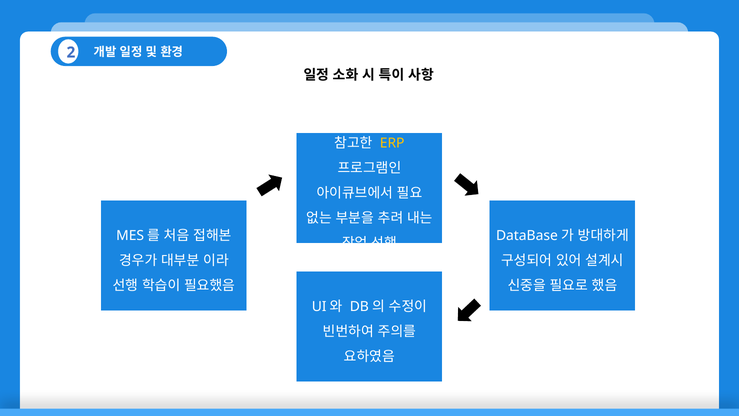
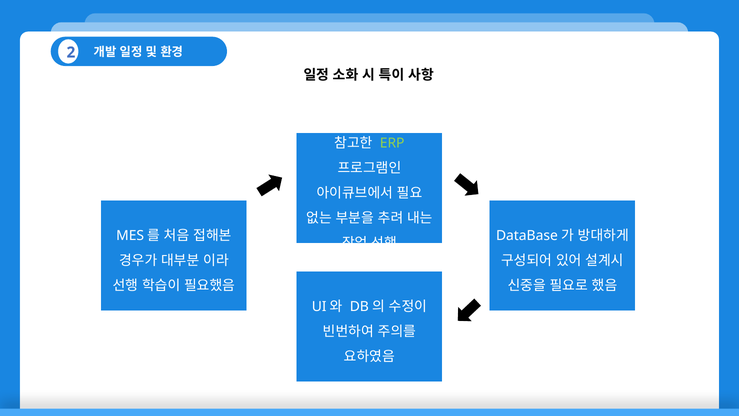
ERP colour: yellow -> light green
